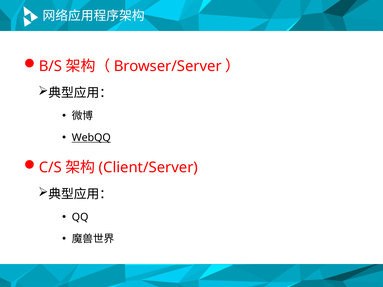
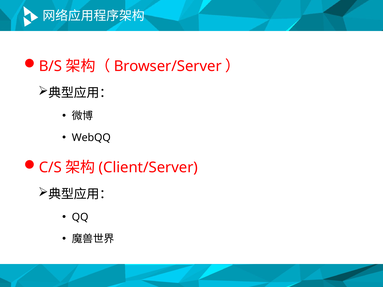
WebQQ underline: present -> none
